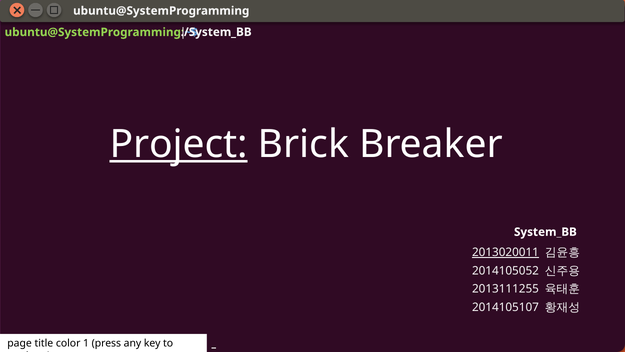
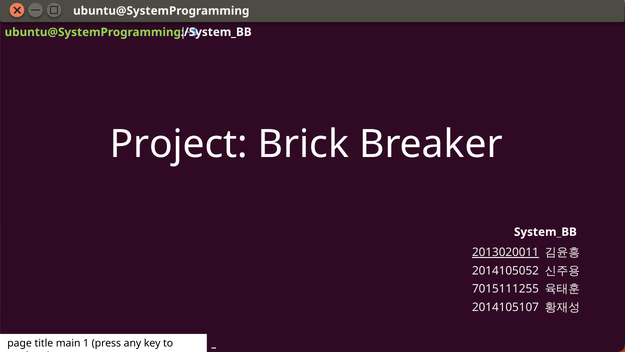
Project underline: present -> none
2013111255: 2013111255 -> 7015111255
color: color -> main
